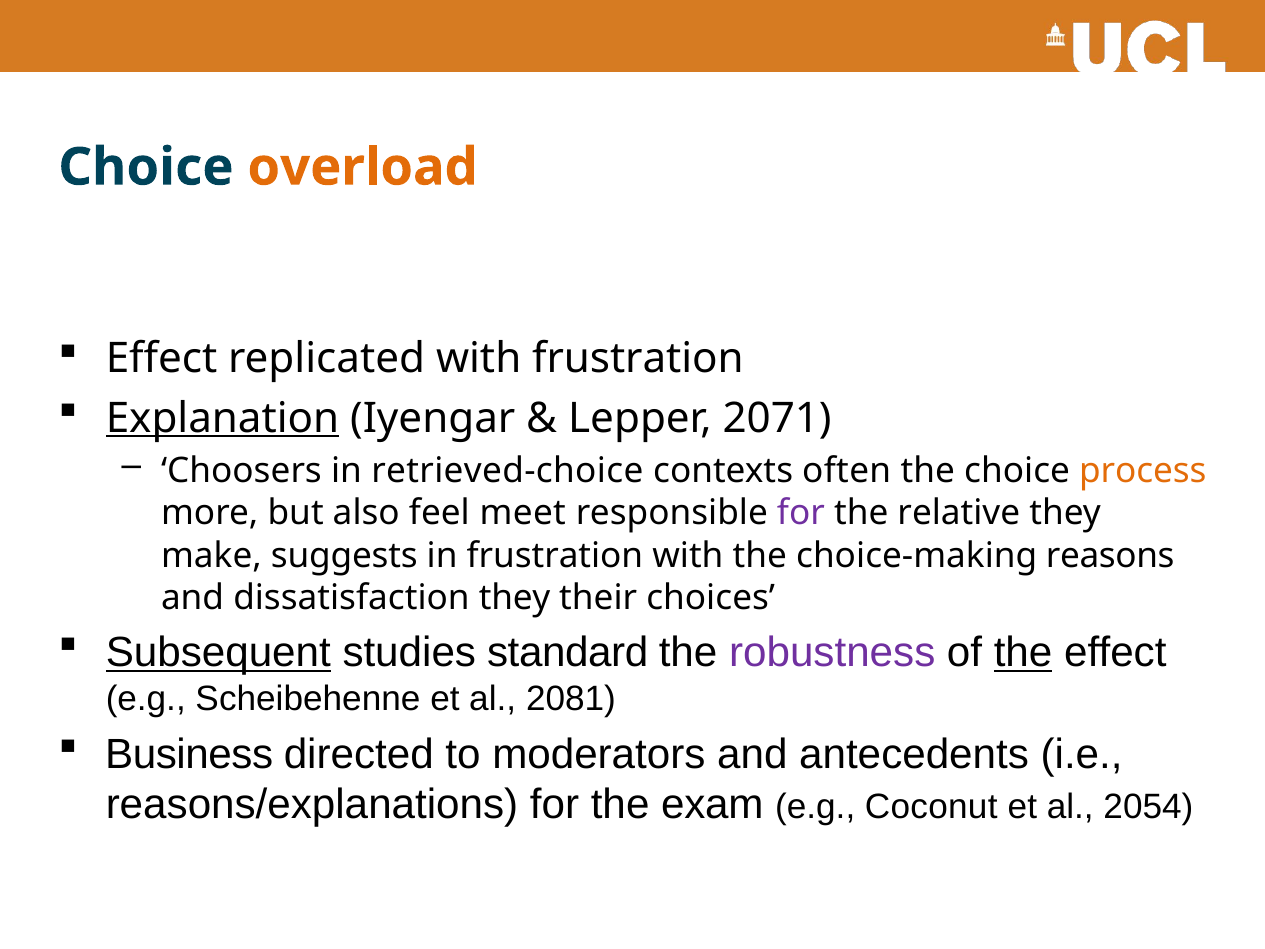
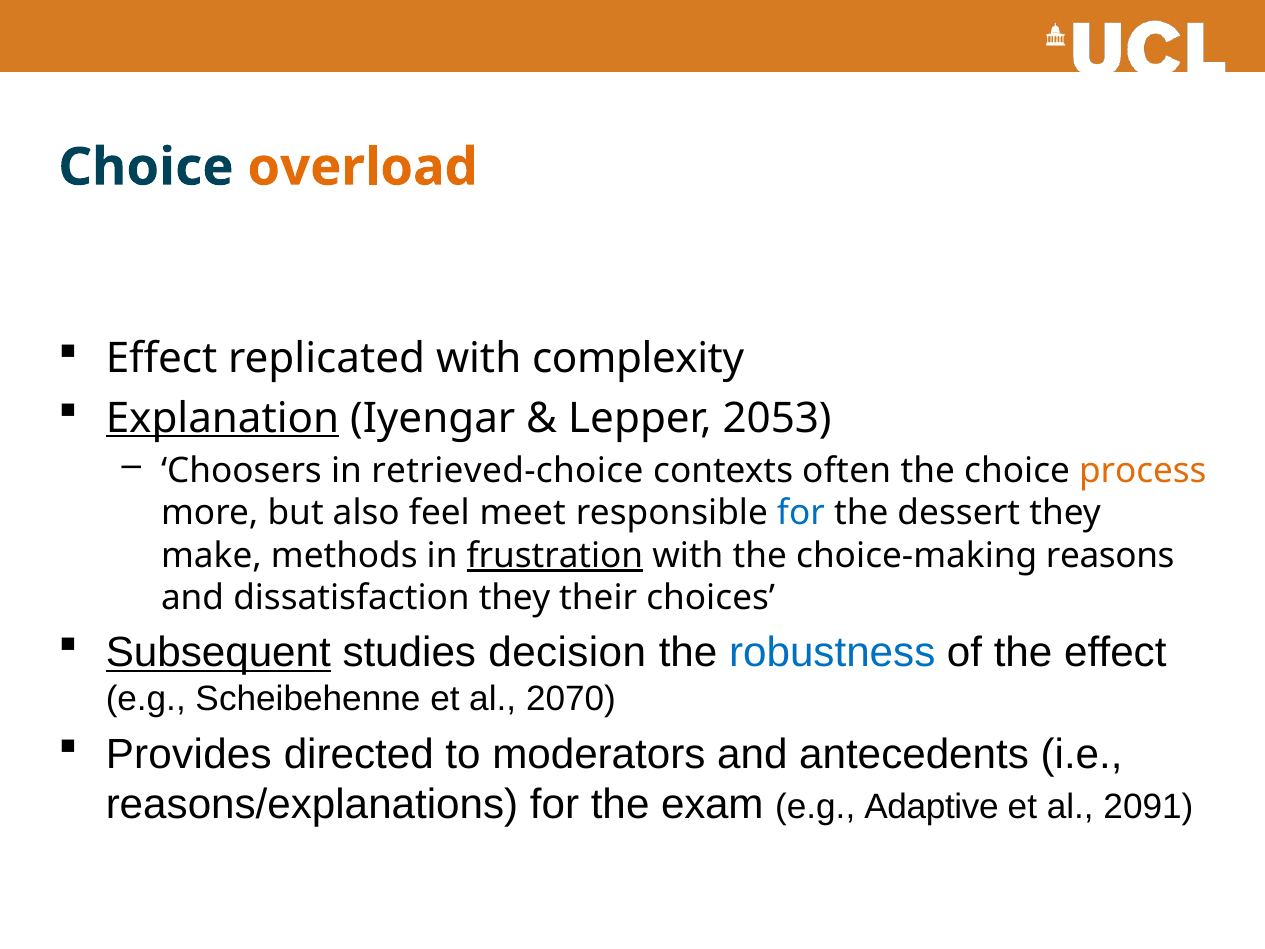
with frustration: frustration -> complexity
2071: 2071 -> 2053
for at (801, 513) colour: purple -> blue
relative: relative -> dessert
suggests: suggests -> methods
frustration at (555, 555) underline: none -> present
standard: standard -> decision
robustness colour: purple -> blue
the at (1023, 653) underline: present -> none
2081: 2081 -> 2070
Business: Business -> Provides
Coconut: Coconut -> Adaptive
2054: 2054 -> 2091
